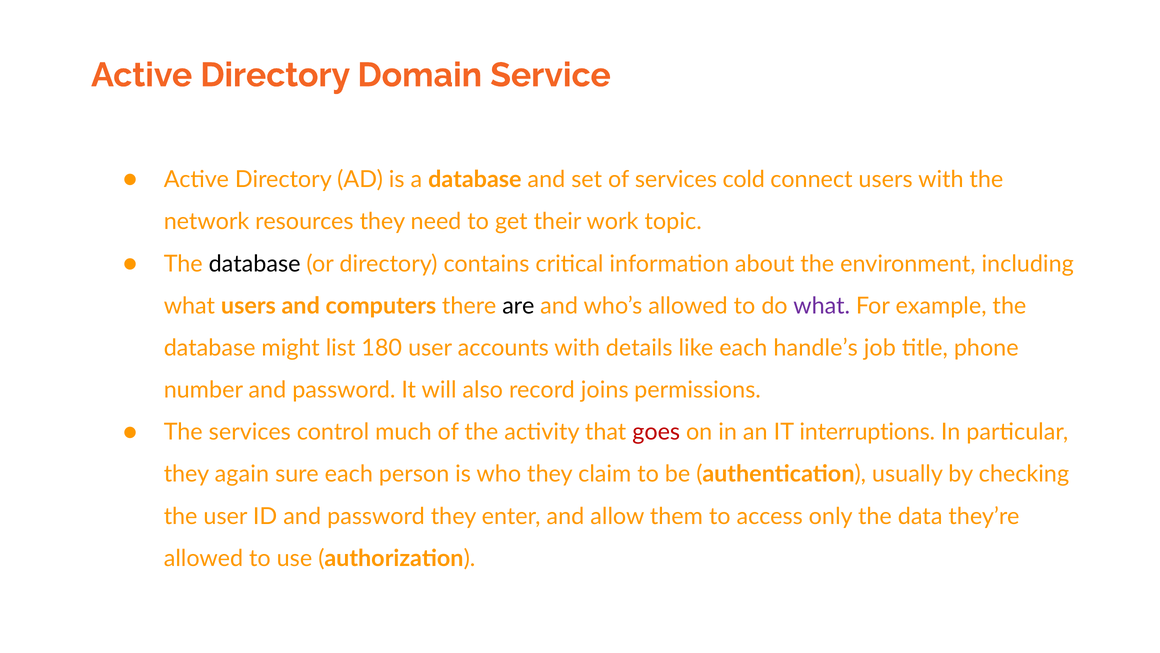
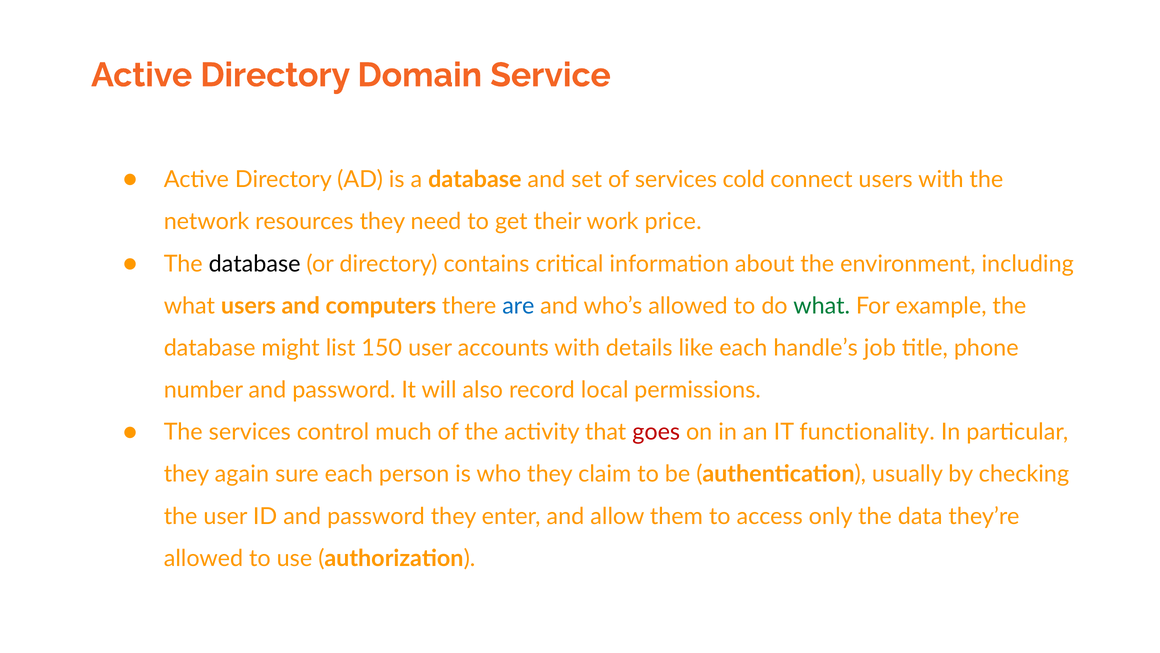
topic: topic -> price
are colour: black -> blue
what at (822, 306) colour: purple -> green
180: 180 -> 150
joins: joins -> local
interruptions: interruptions -> functionality
